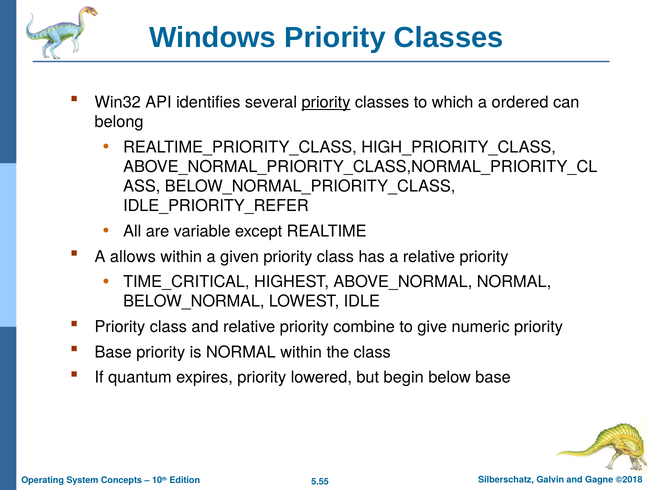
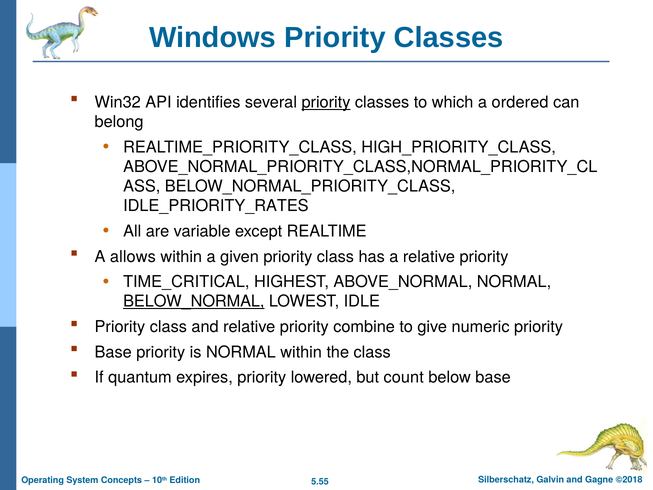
IDLE_PRIORITY_REFER: IDLE_PRIORITY_REFER -> IDLE_PRIORITY_RATES
BELOW_NORMAL underline: none -> present
begin: begin -> count
